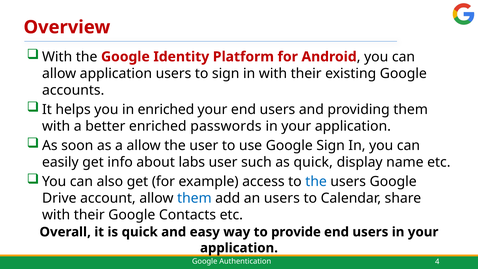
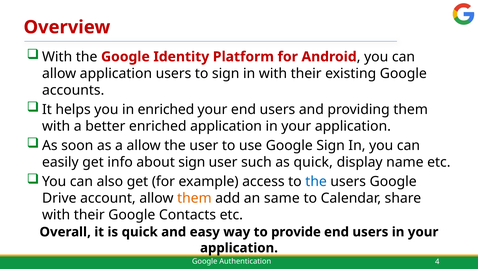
enriched passwords: passwords -> application
about labs: labs -> sign
them at (194, 198) colour: blue -> orange
an users: users -> same
